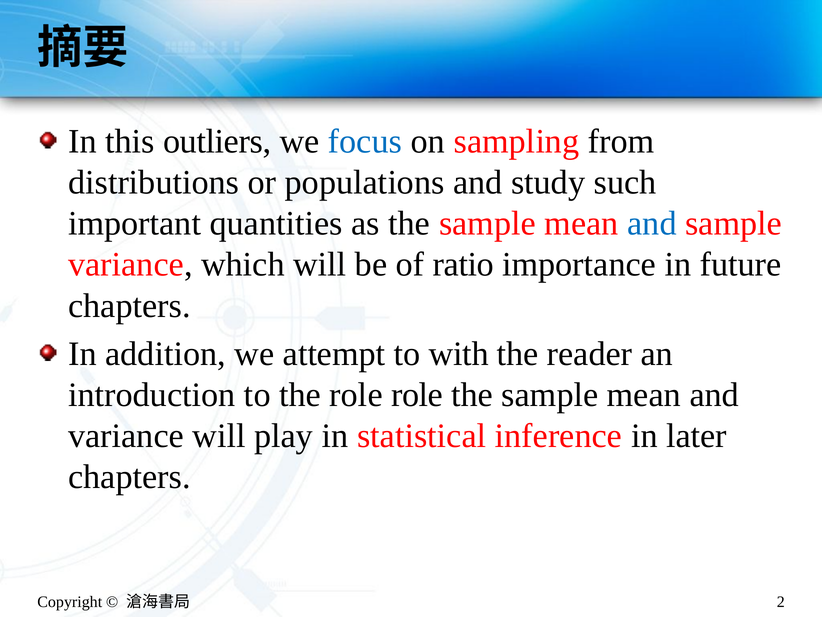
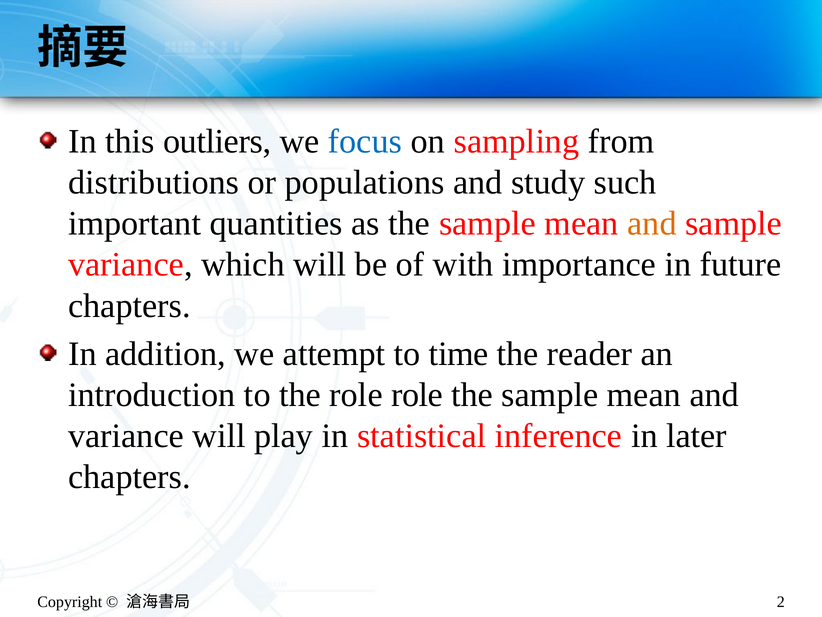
and at (652, 223) colour: blue -> orange
ratio: ratio -> with
with: with -> time
